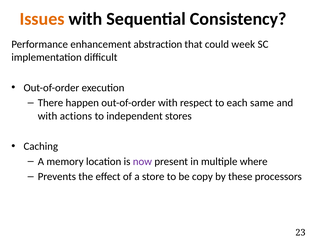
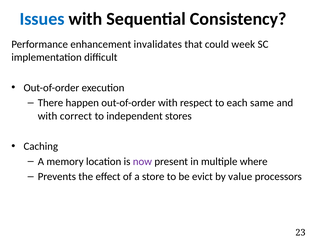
Issues colour: orange -> blue
abstraction: abstraction -> invalidates
actions: actions -> correct
copy: copy -> evict
these: these -> value
